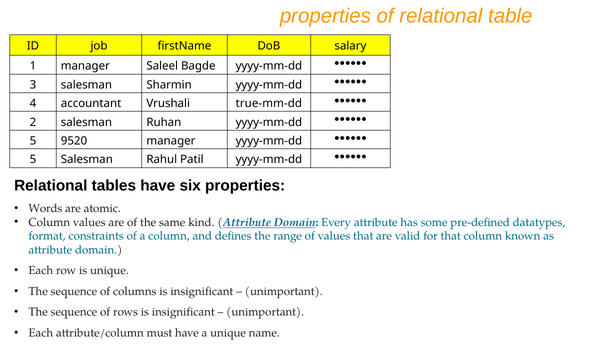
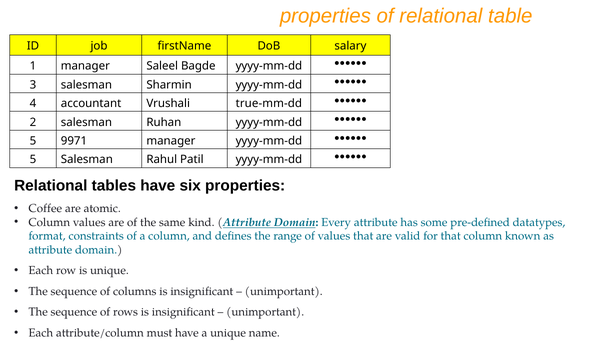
9520: 9520 -> 9971
Words: Words -> Coffee
